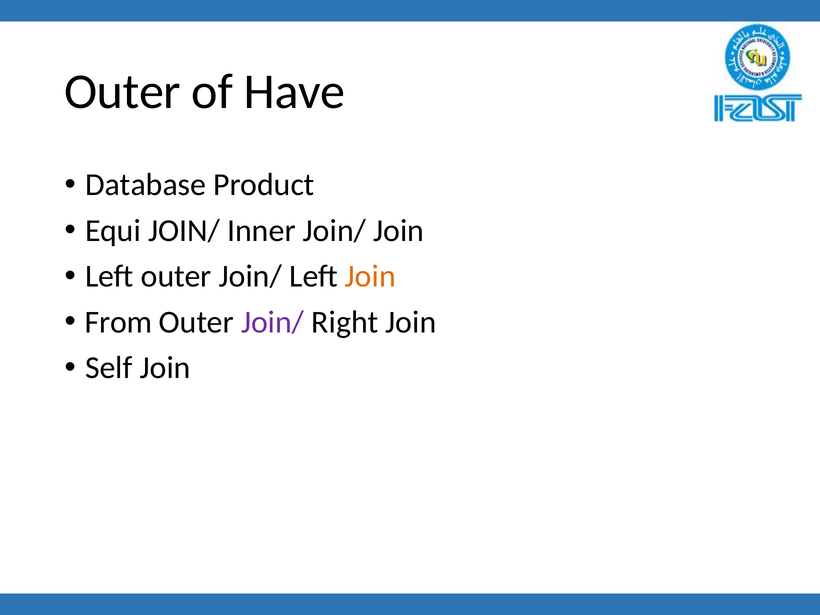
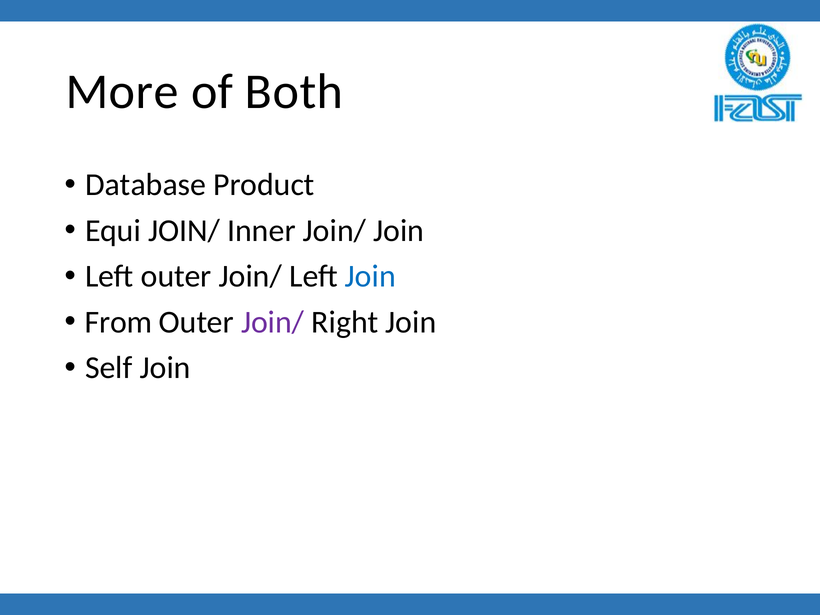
Outer at (123, 92): Outer -> More
Have: Have -> Both
Join at (370, 276) colour: orange -> blue
